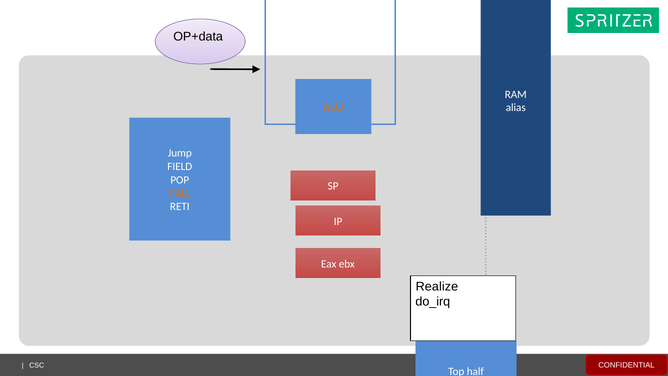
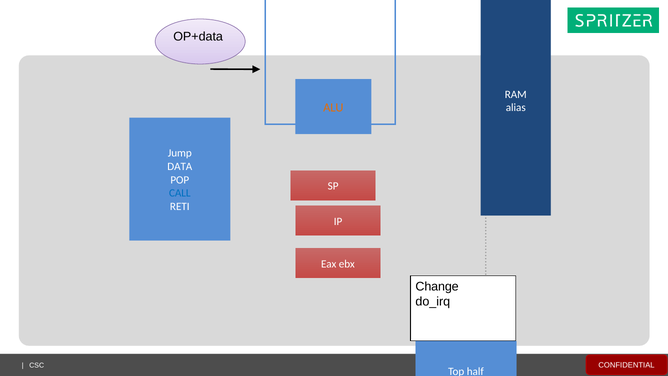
FIELD: FIELD -> DATA
CALL colour: orange -> blue
Realize: Realize -> Change
